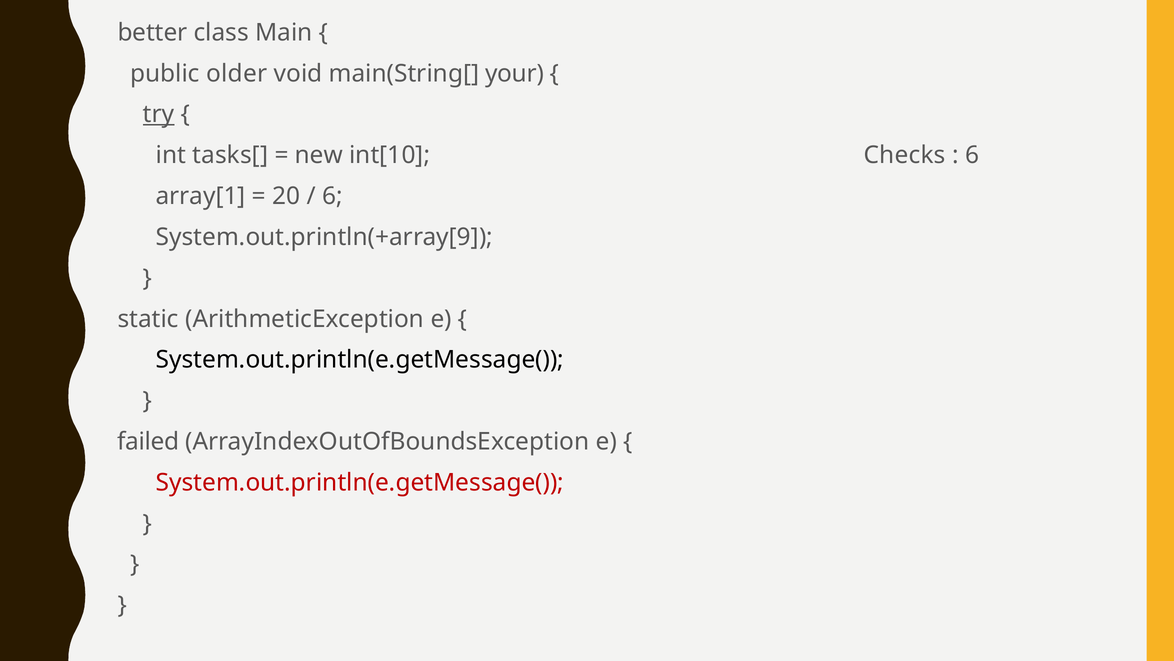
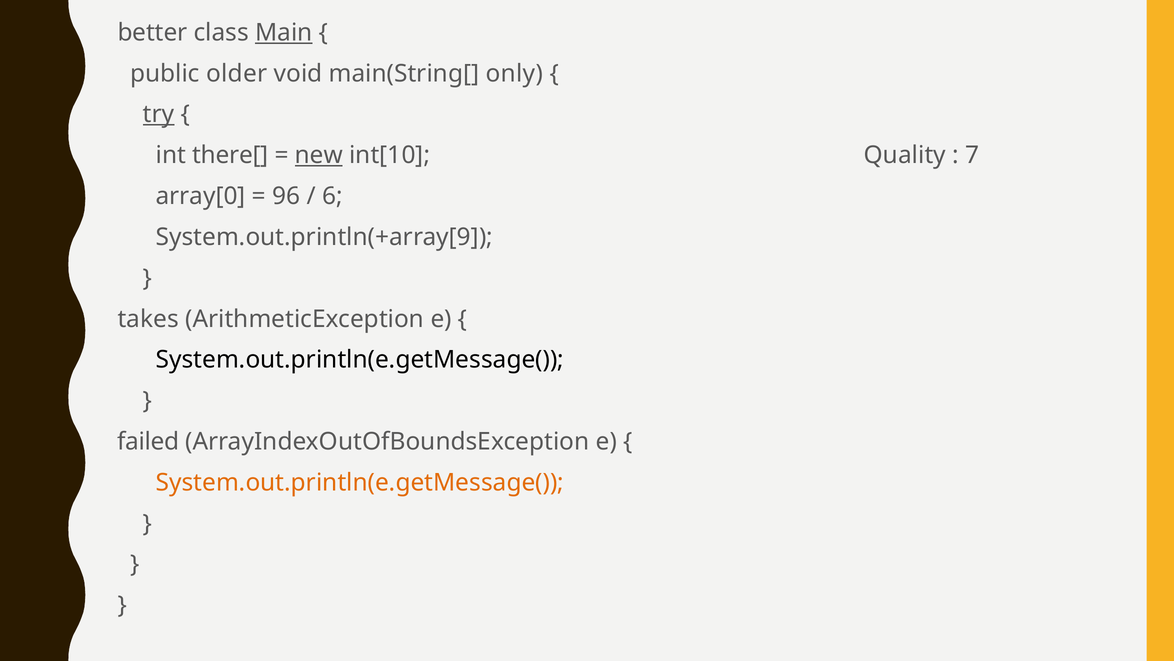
Main underline: none -> present
your: your -> only
Checks: Checks -> Quality
6 at (972, 155): 6 -> 7
tasks[: tasks[ -> there[
new underline: none -> present
array[1: array[1 -> array[0
20: 20 -> 96
static: static -> takes
System.out.println(e.getMessage( at (360, 482) colour: red -> orange
